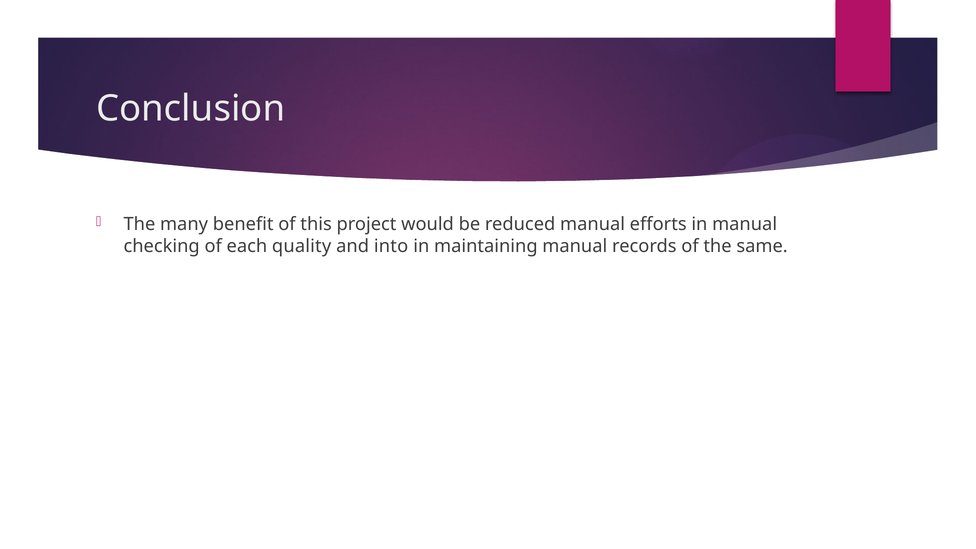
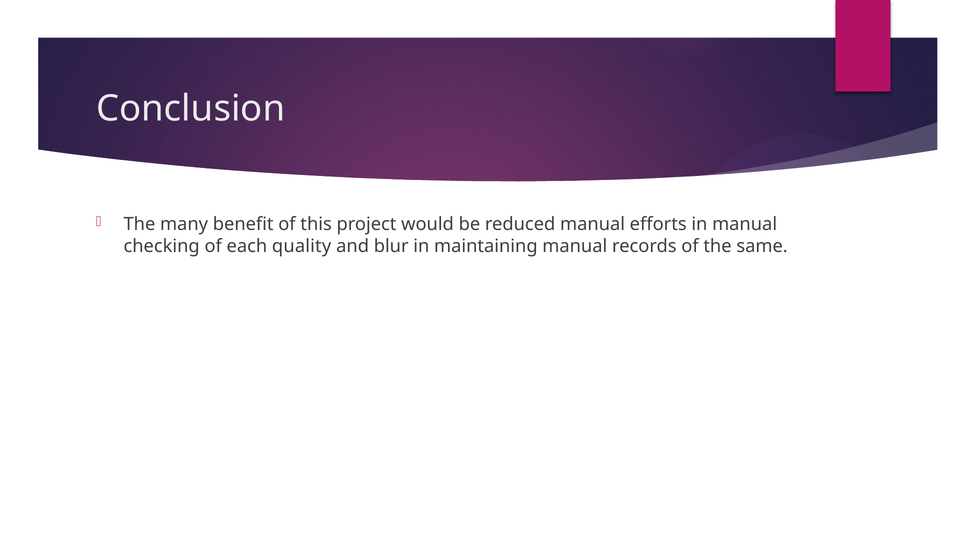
into: into -> blur
